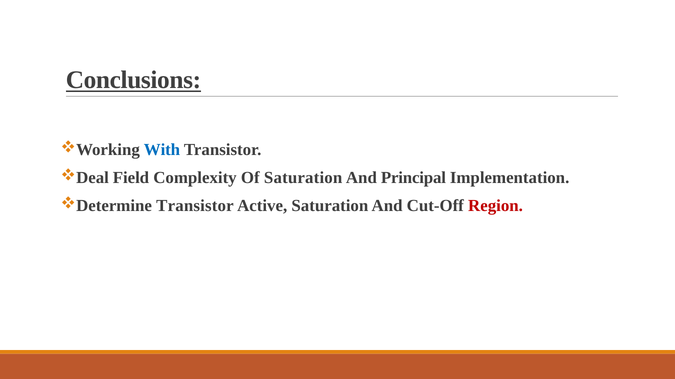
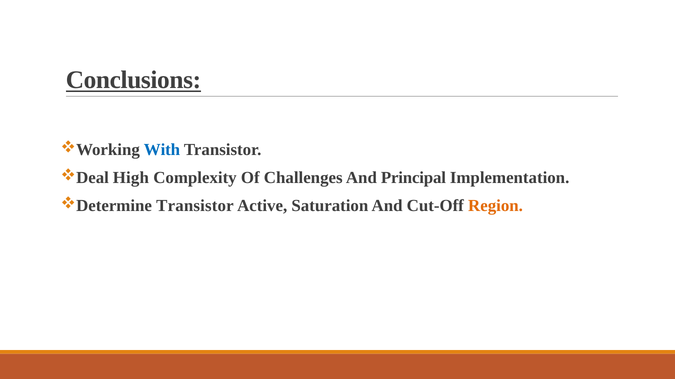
Field: Field -> High
Of Saturation: Saturation -> Challenges
Region colour: red -> orange
